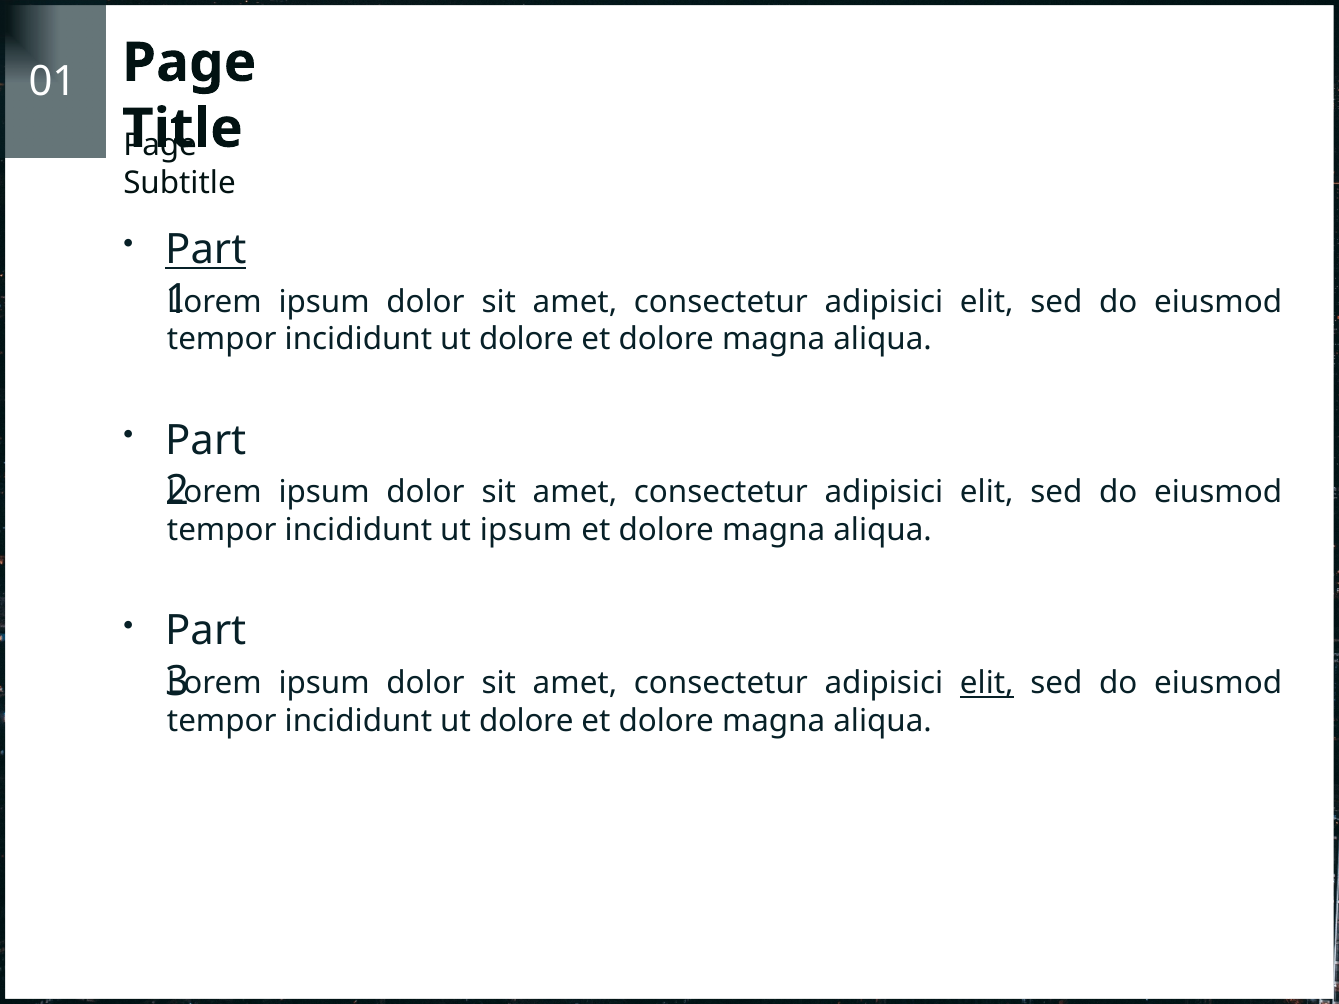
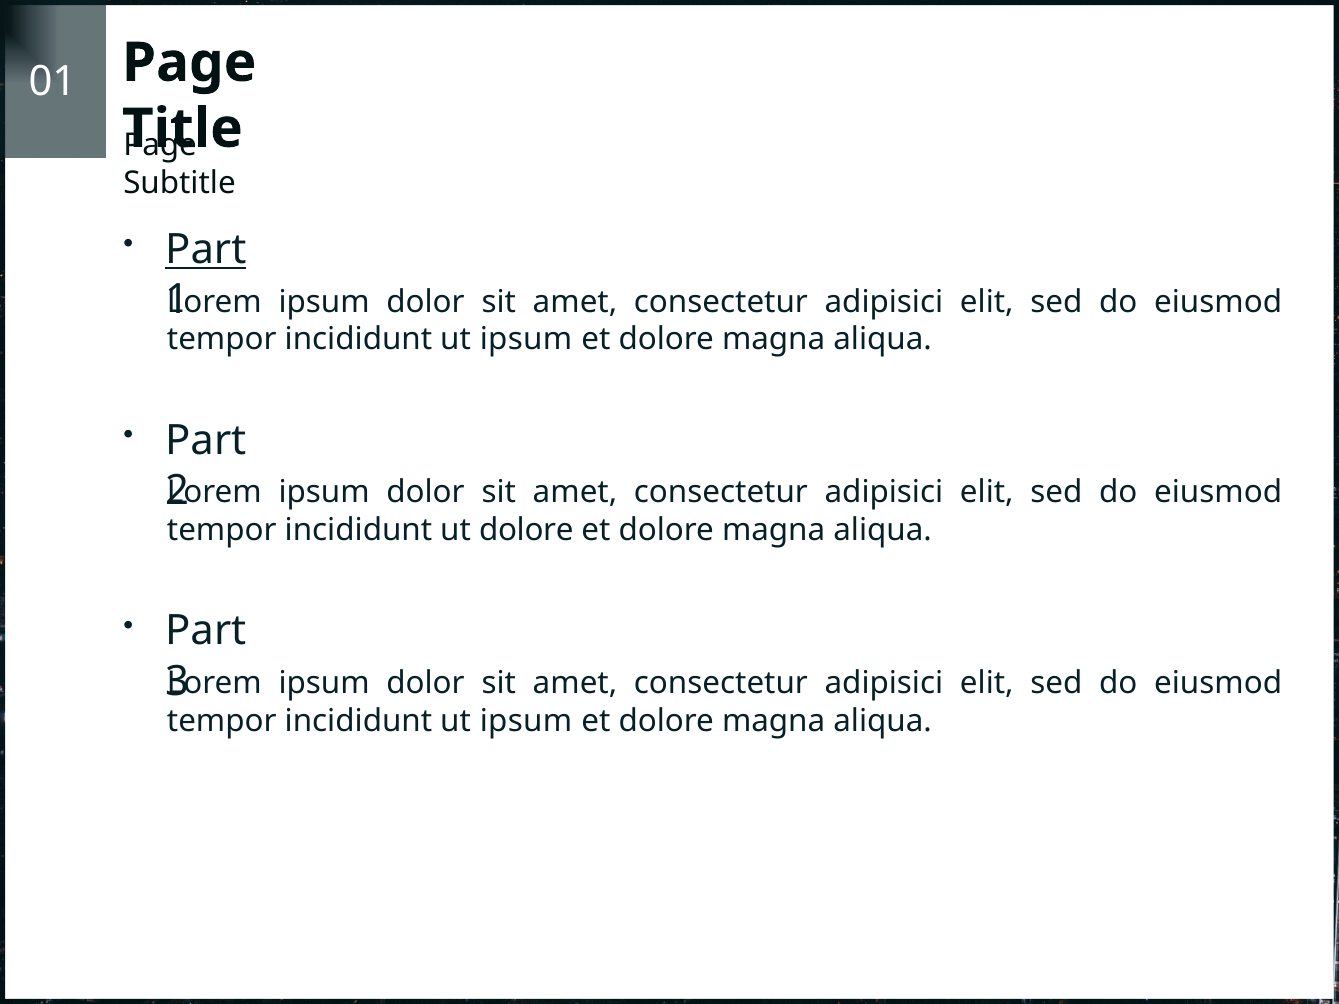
dolore at (526, 340): dolore -> ipsum
ut ipsum: ipsum -> dolore
elit at (987, 683) underline: present -> none
dolore at (526, 721): dolore -> ipsum
